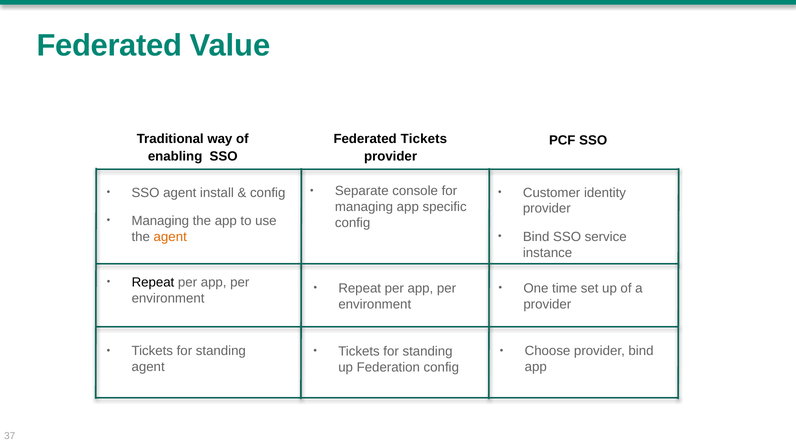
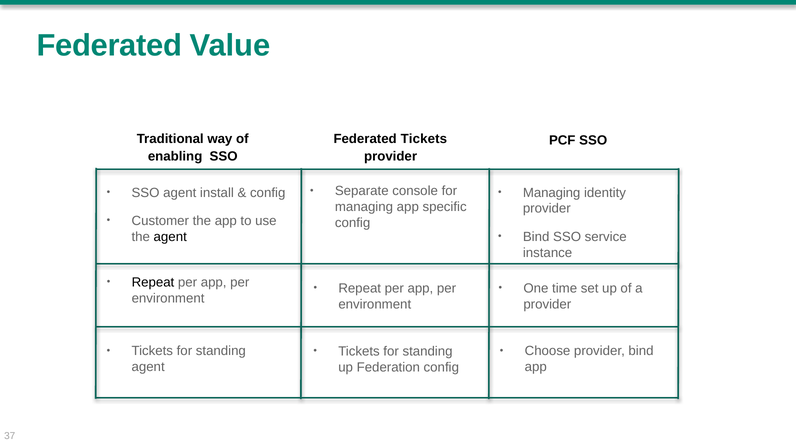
Customer at (552, 193): Customer -> Managing
Managing at (160, 221): Managing -> Customer
agent at (170, 237) colour: orange -> black
